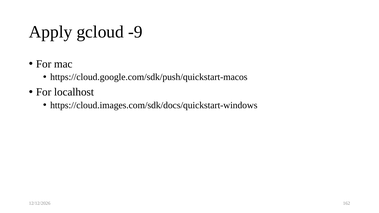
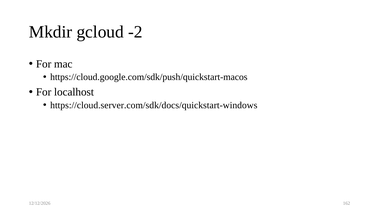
Apply: Apply -> Mkdir
-9: -9 -> -2
https://cloud.images.com/sdk/docs/quickstart-windows: https://cloud.images.com/sdk/docs/quickstart-windows -> https://cloud.server.com/sdk/docs/quickstart-windows
